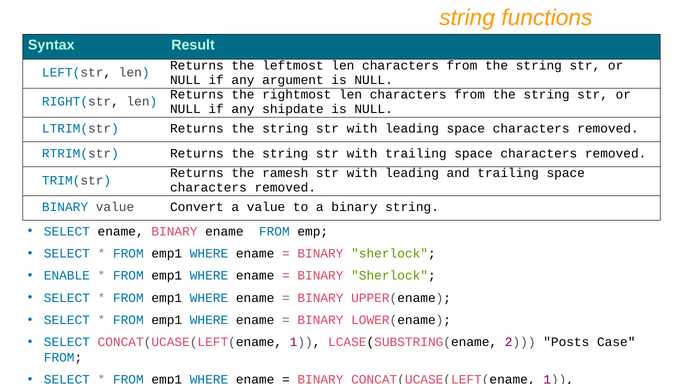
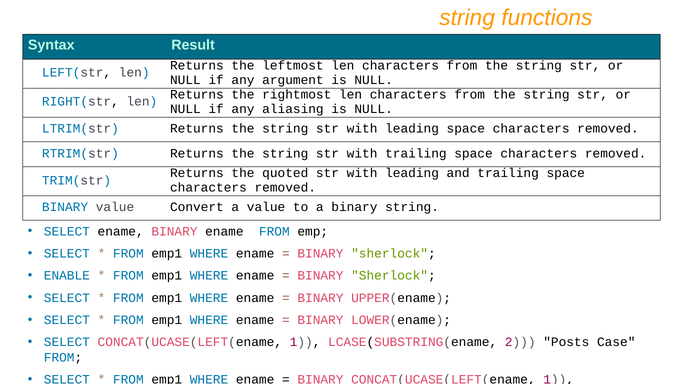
shipdate: shipdate -> aliasing
ramesh: ramesh -> quoted
